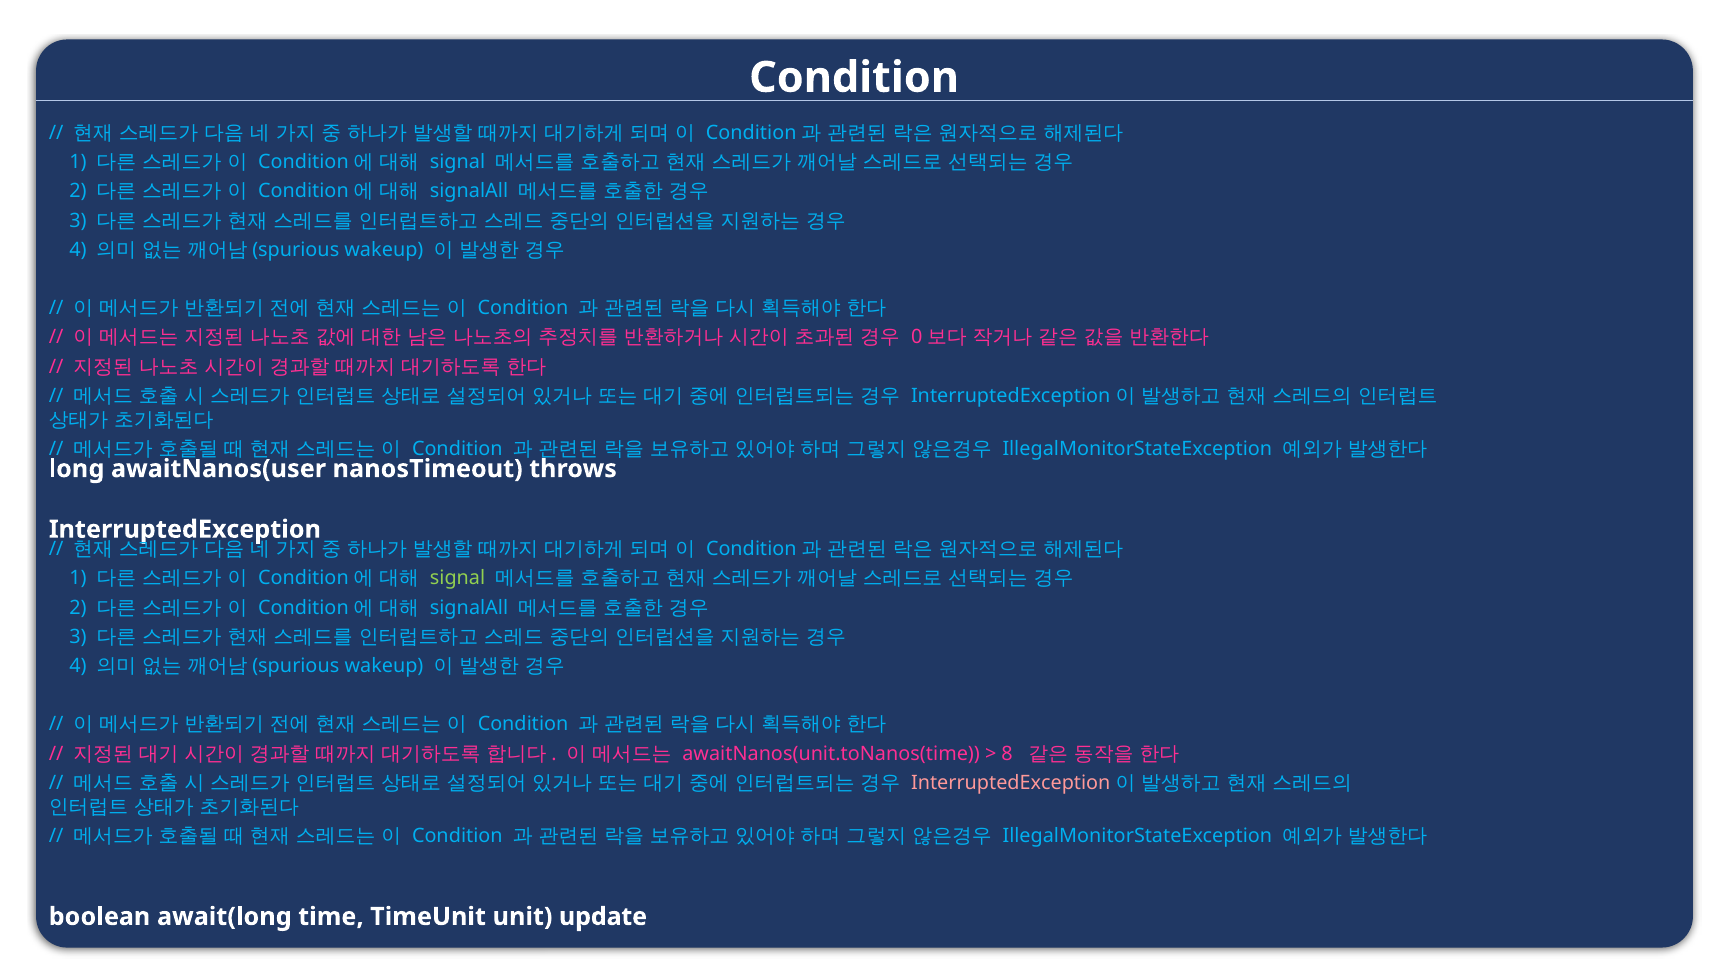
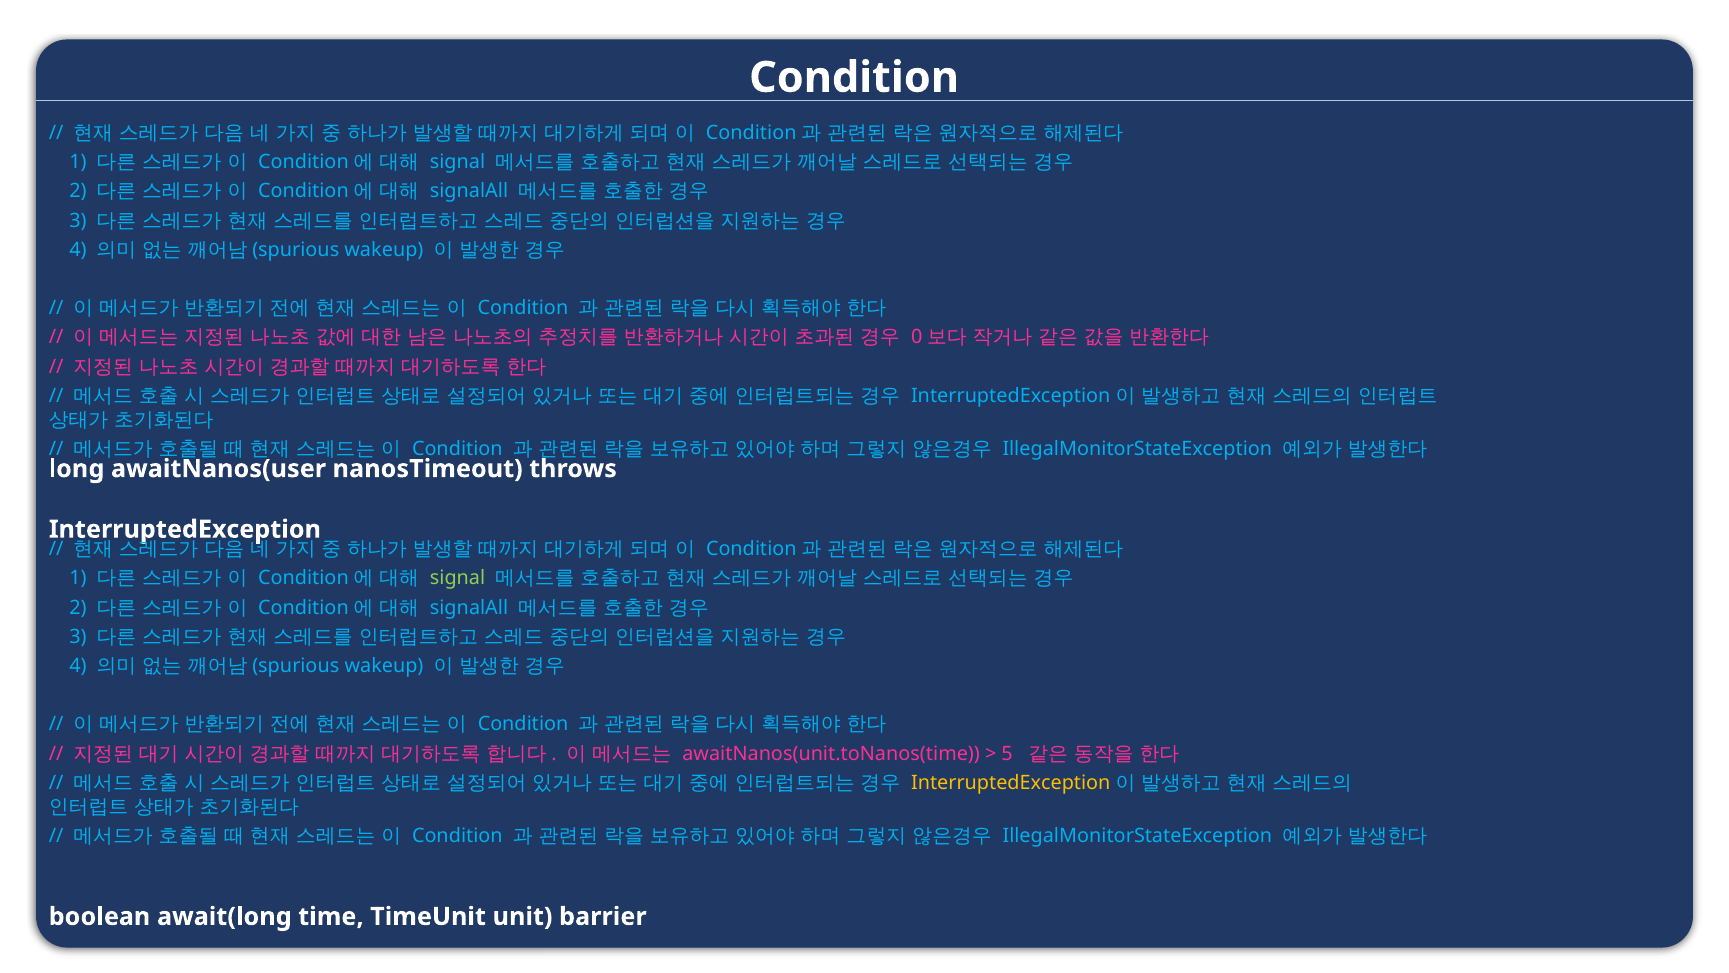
8: 8 -> 5
InterruptedException at (1011, 782) colour: pink -> yellow
update: update -> barrier
